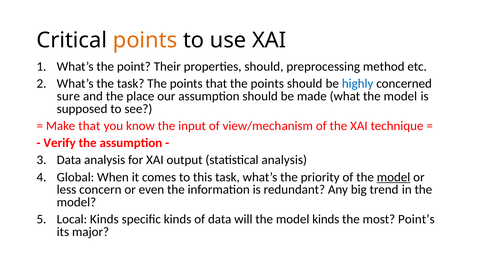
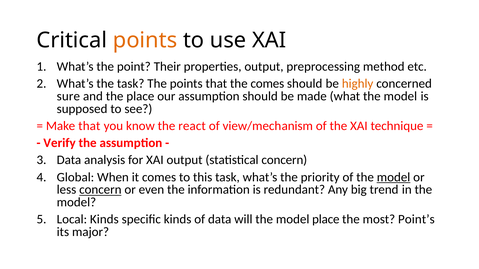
properties should: should -> output
that the points: points -> comes
highly colour: blue -> orange
input: input -> react
statistical analysis: analysis -> concern
concern at (100, 190) underline: none -> present
model kinds: kinds -> place
